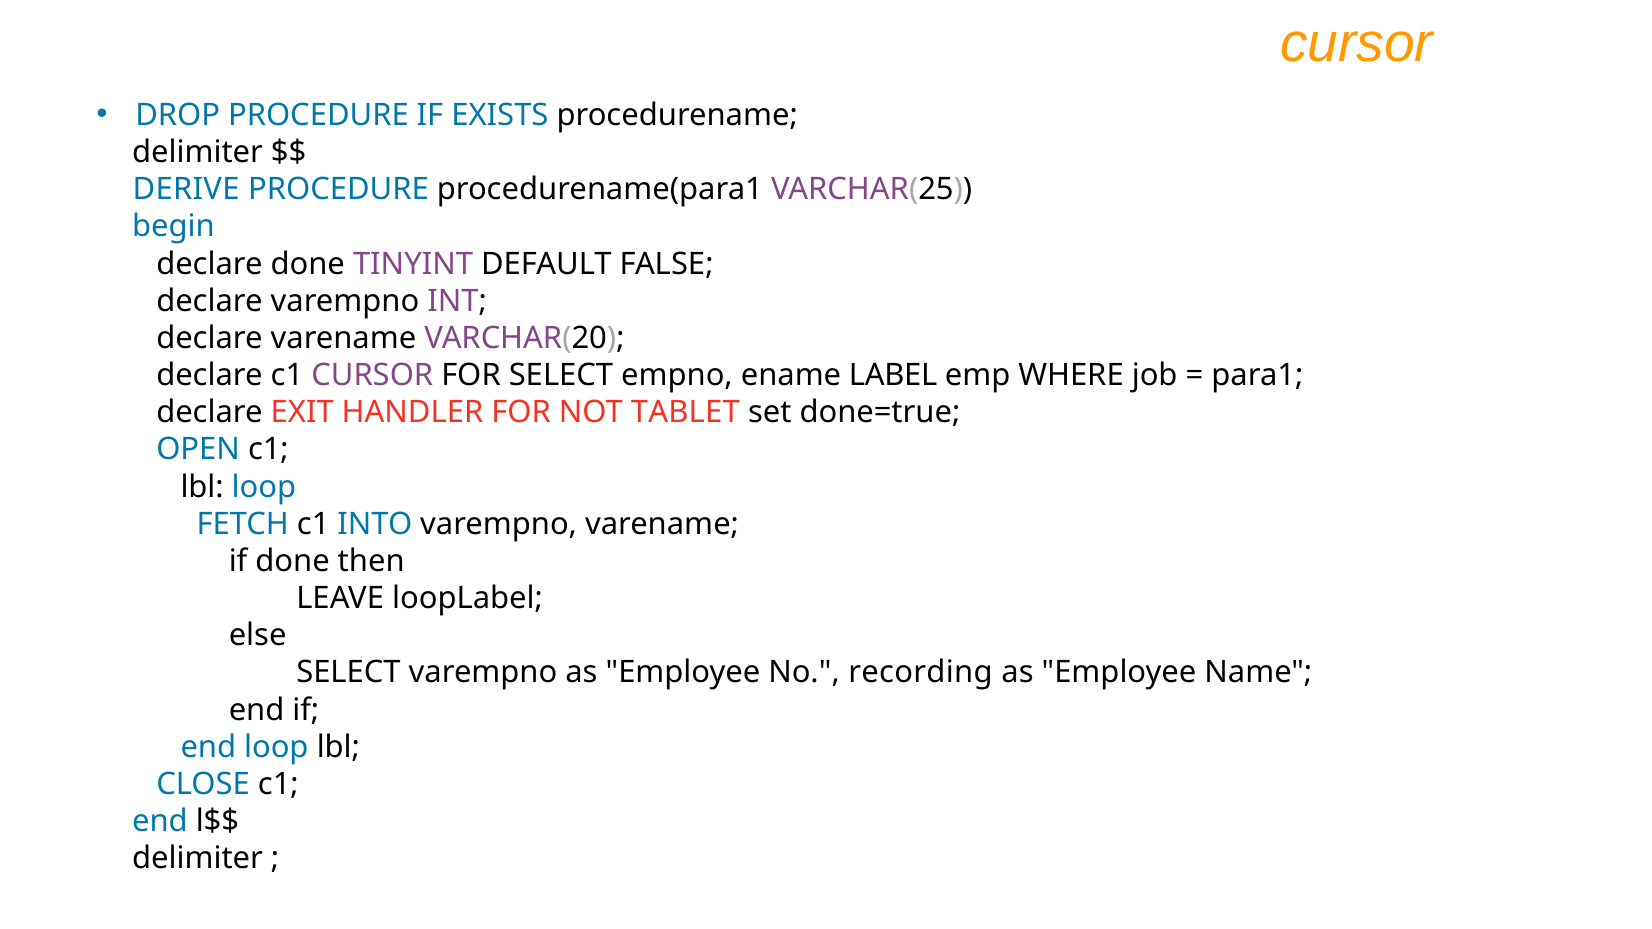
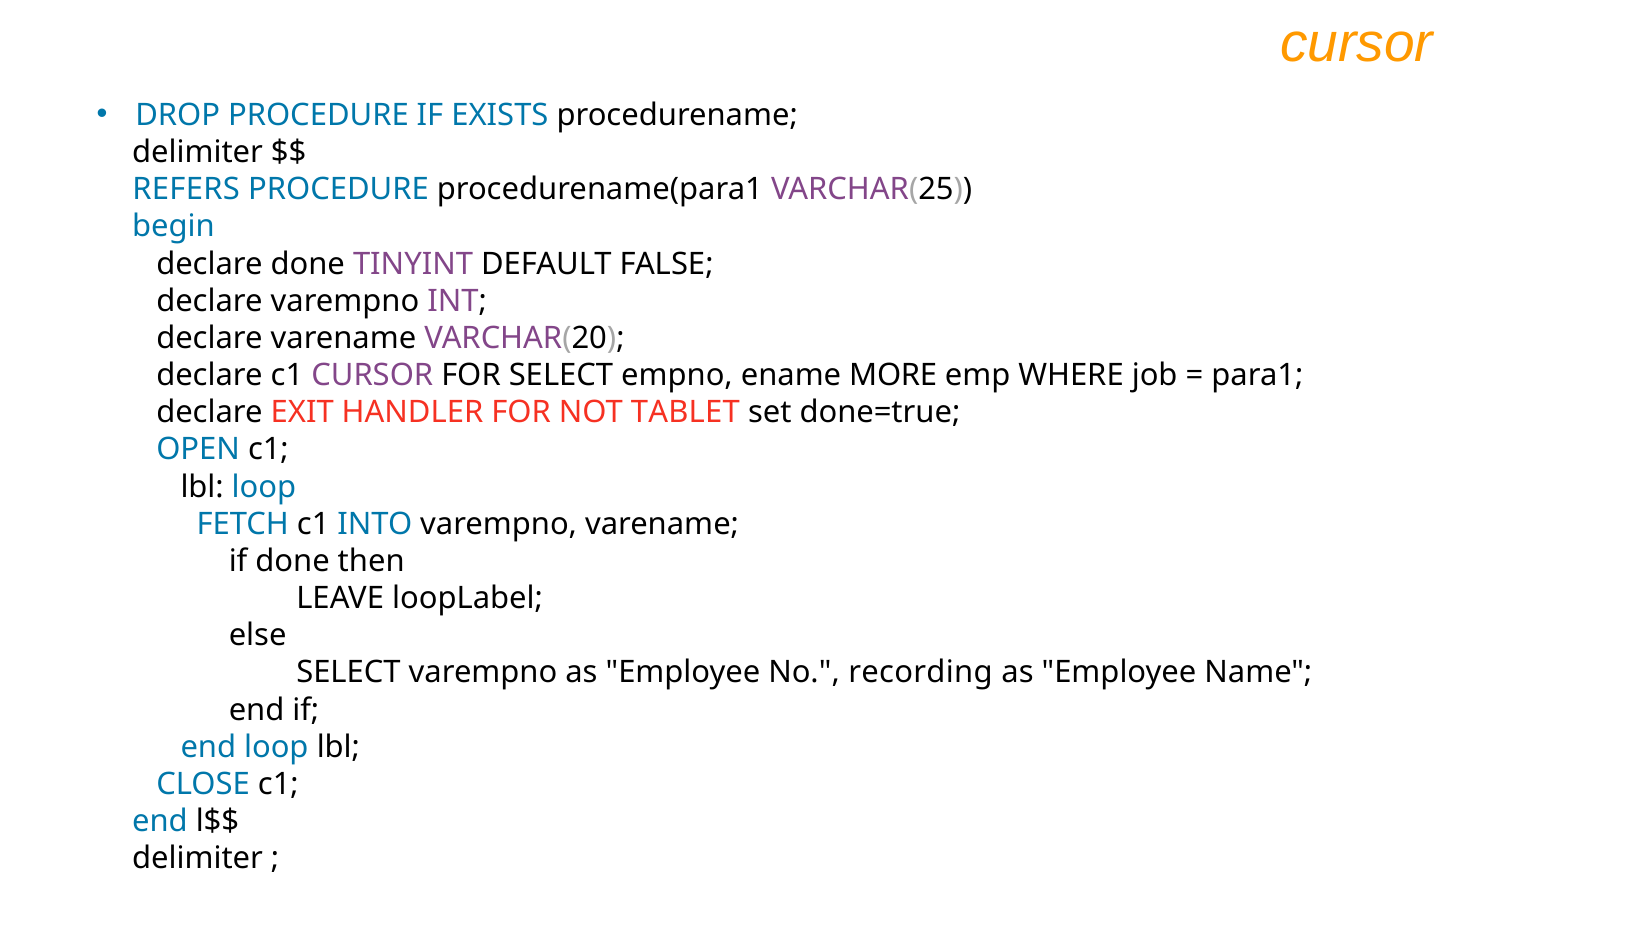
DERIVE: DERIVE -> REFERS
LABEL: LABEL -> MORE
